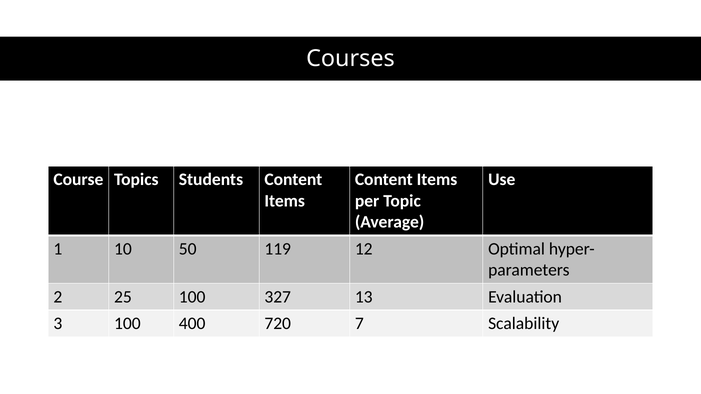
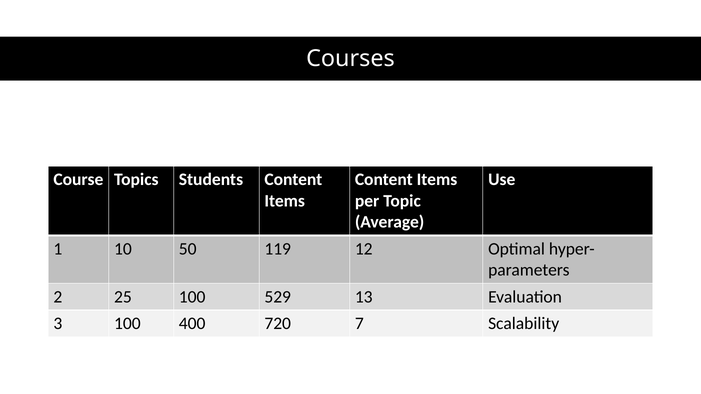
327: 327 -> 529
